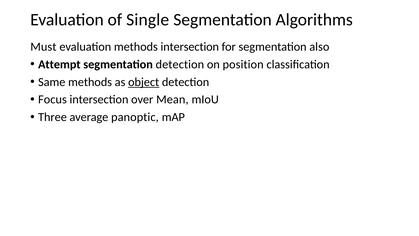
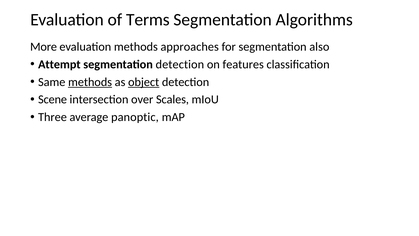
Single: Single -> Terms
Must: Must -> More
methods intersection: intersection -> approaches
position: position -> features
methods at (90, 82) underline: none -> present
Focus: Focus -> Scene
Mean: Mean -> Scales
